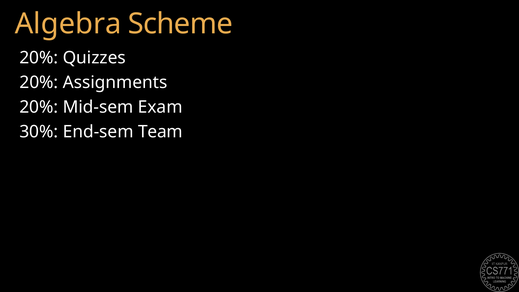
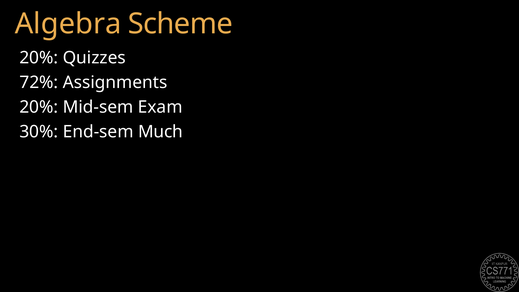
20% at (39, 82): 20% -> 72%
Team: Team -> Much
